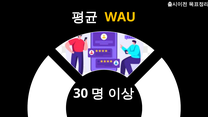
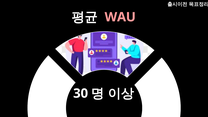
WAU colour: yellow -> pink
